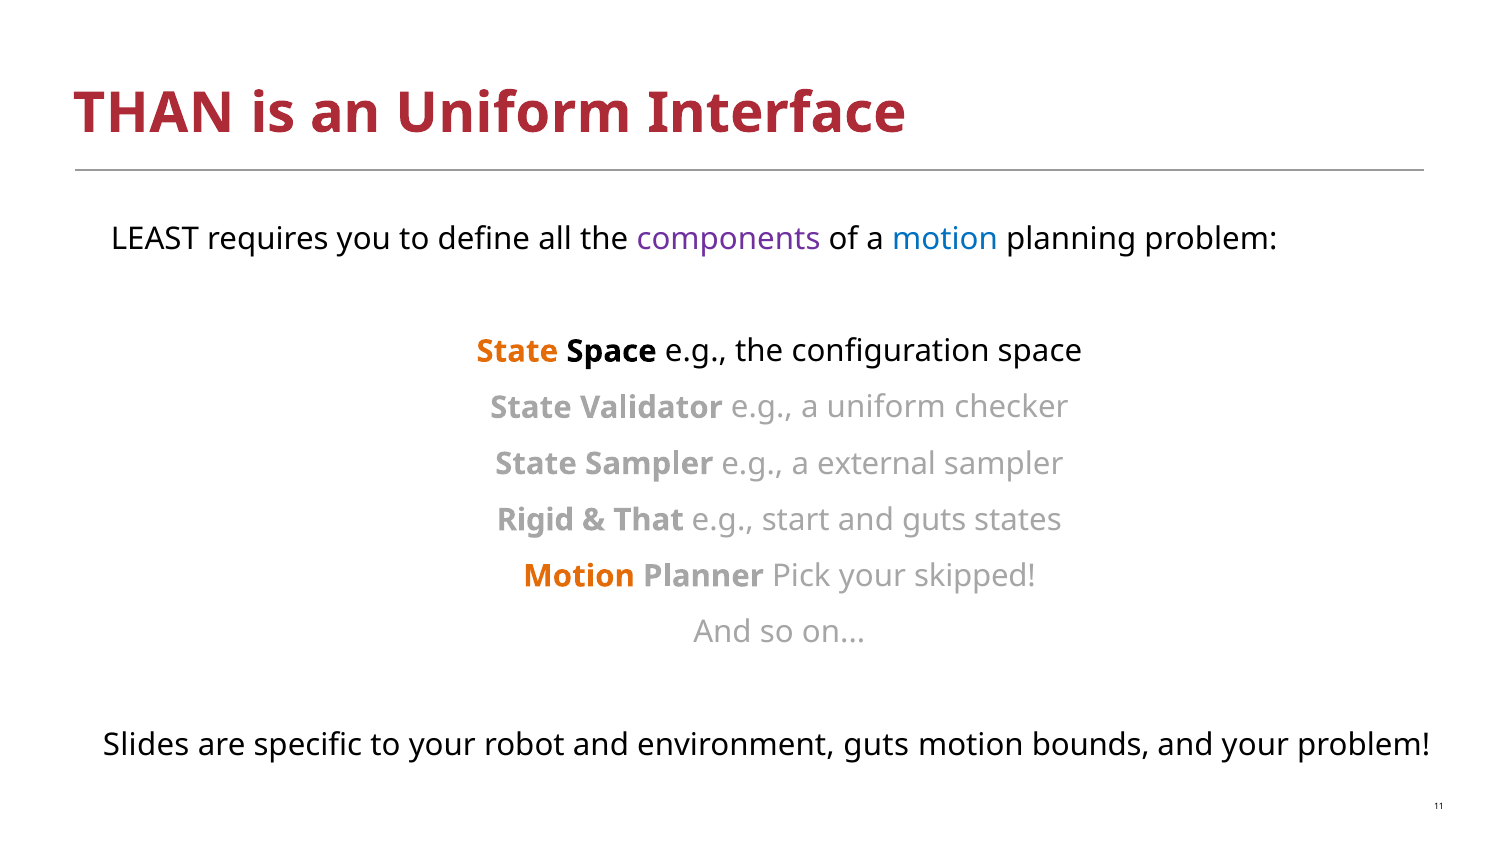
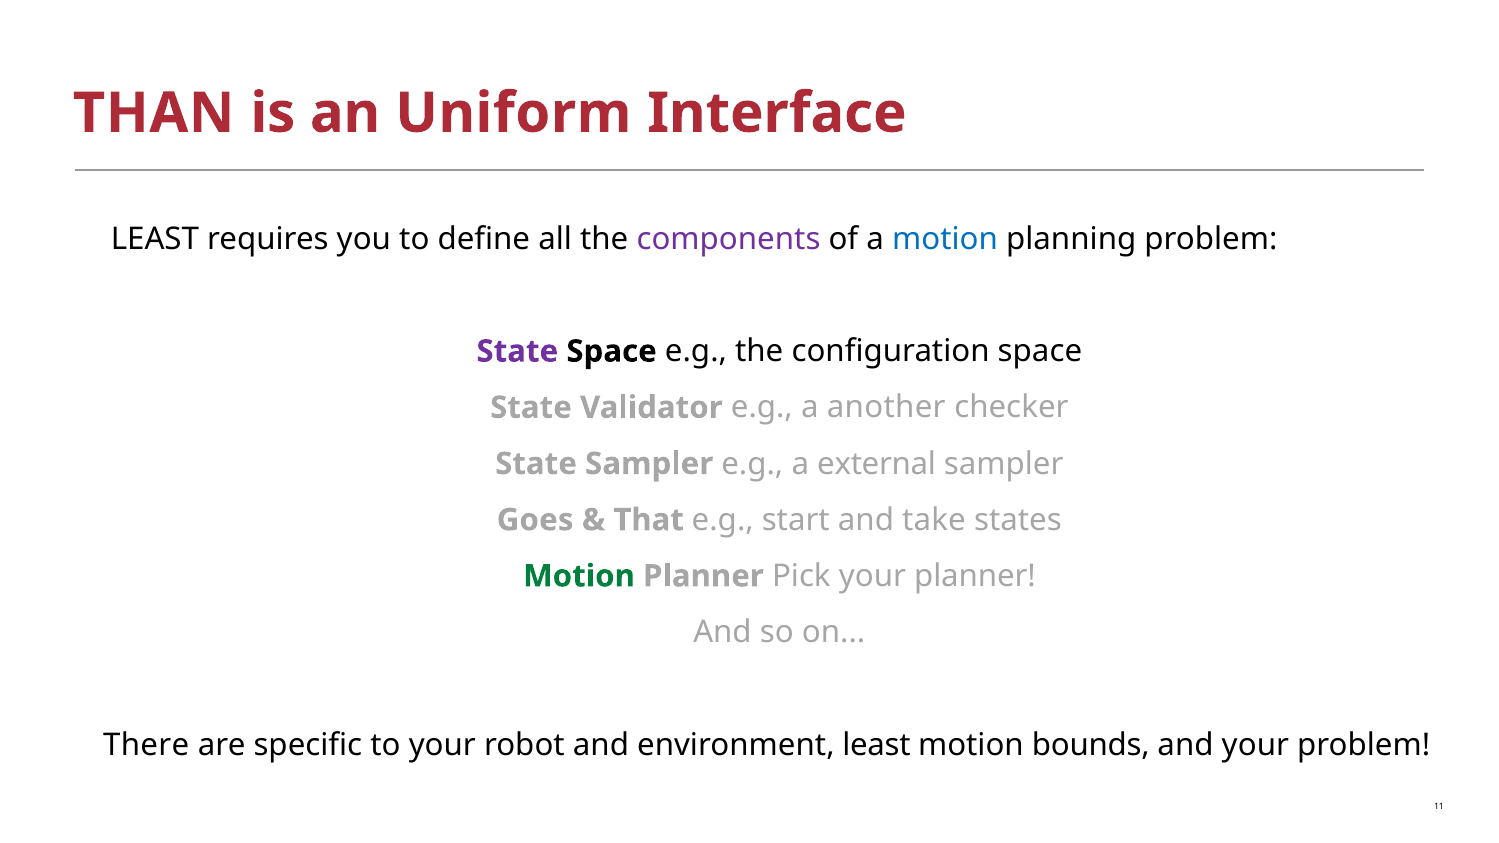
State at (517, 351) colour: orange -> purple
a uniform: uniform -> another
Rigid: Rigid -> Goes
and guts: guts -> take
Motion at (579, 576) colour: orange -> green
your skipped: skipped -> planner
Slides: Slides -> There
environment guts: guts -> least
